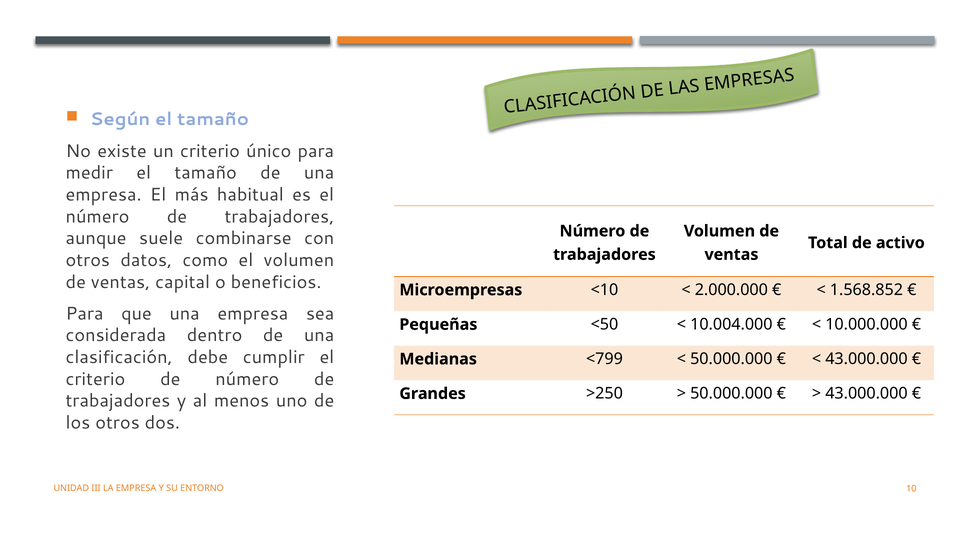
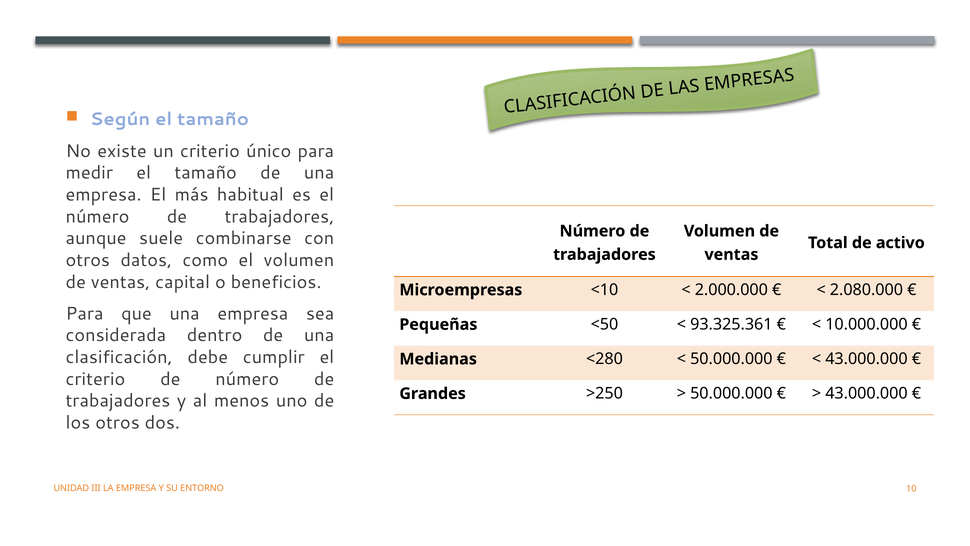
1.568.852: 1.568.852 -> 2.080.000
10.004.000: 10.004.000 -> 93.325.361
<799: <799 -> <280
